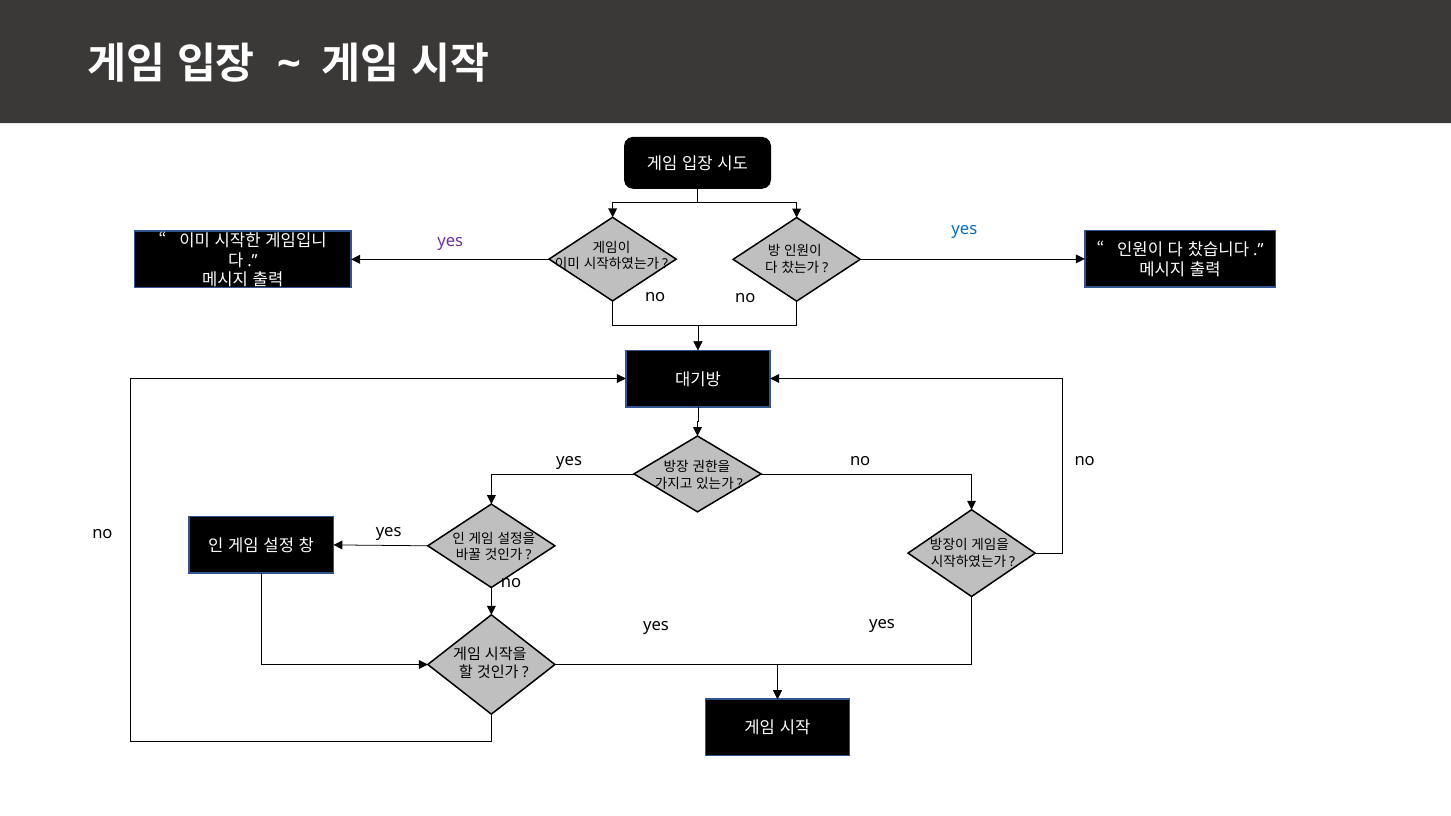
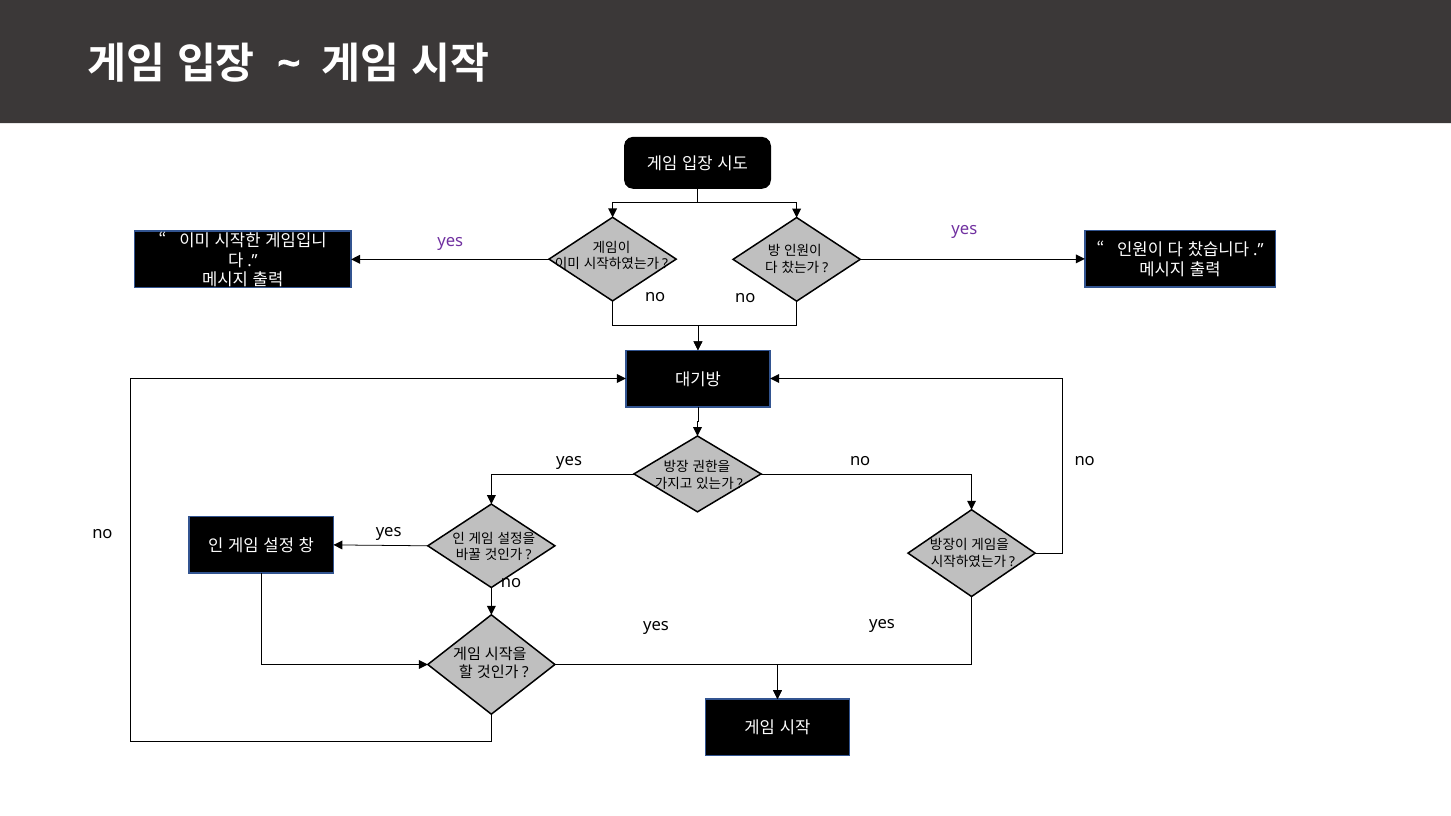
yes at (964, 229) colour: blue -> purple
